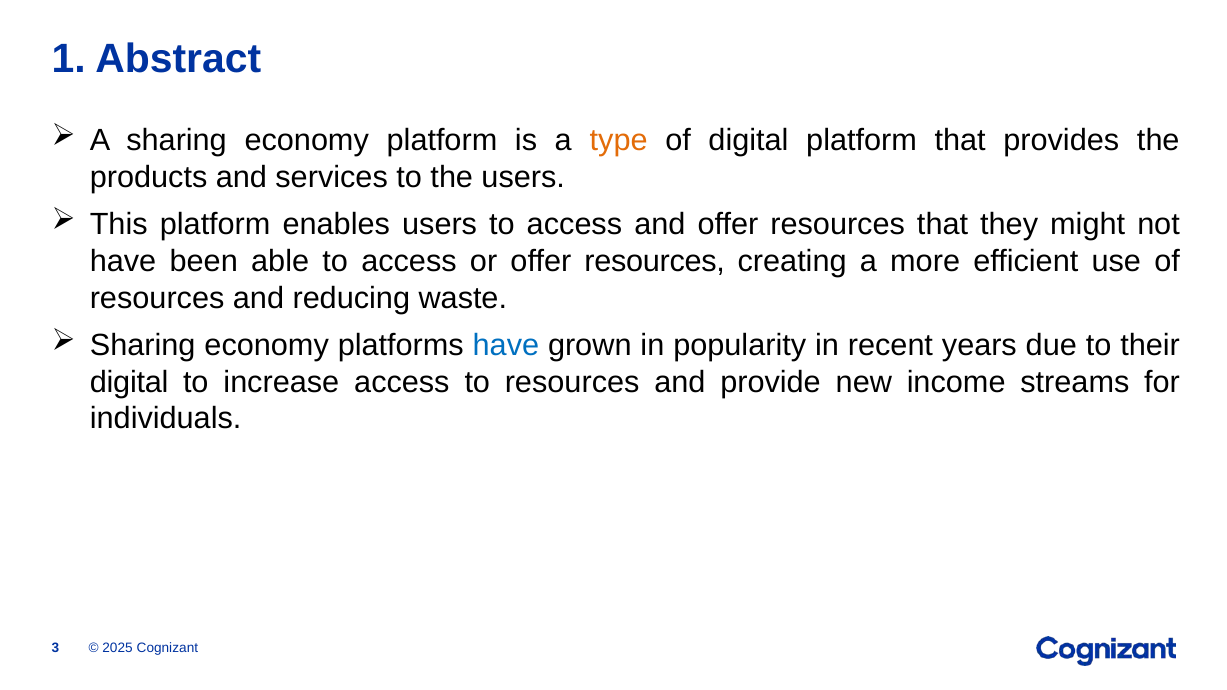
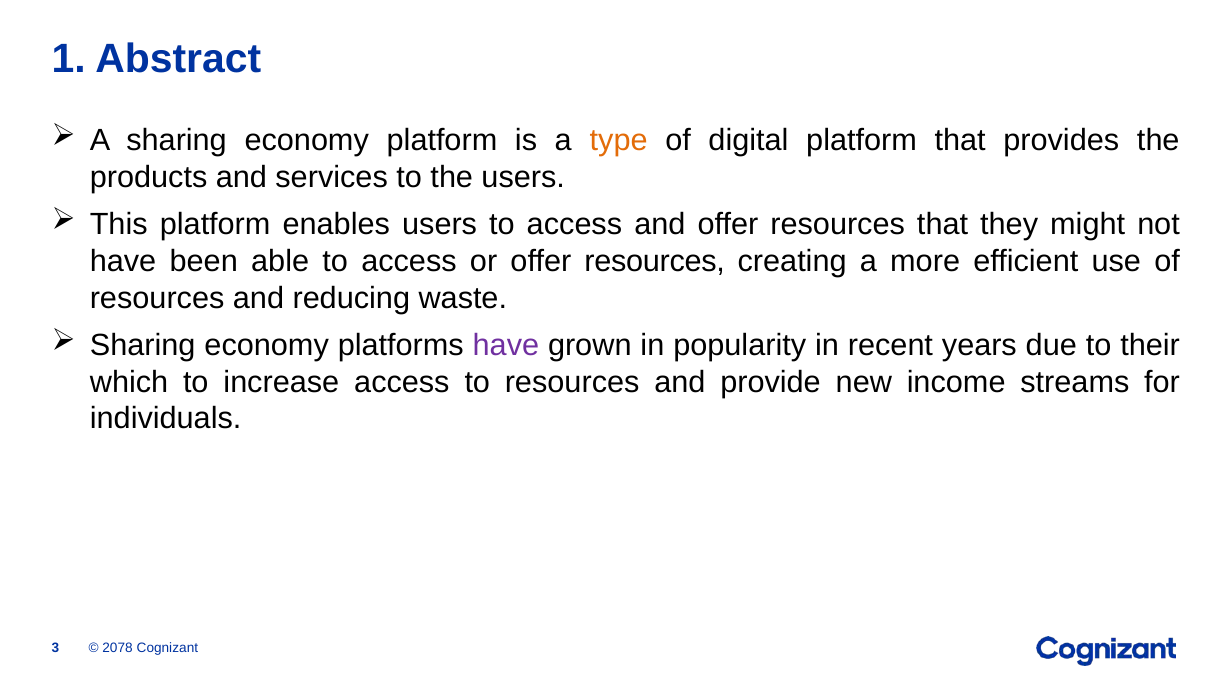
have at (506, 345) colour: blue -> purple
digital at (129, 382): digital -> which
2025: 2025 -> 2078
